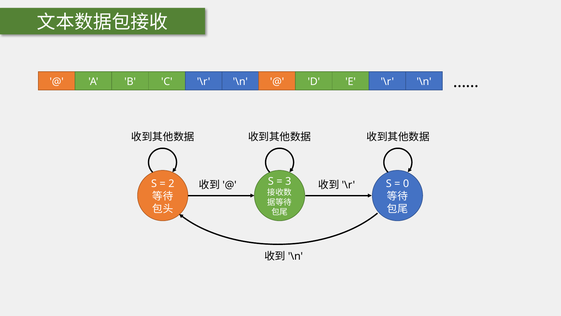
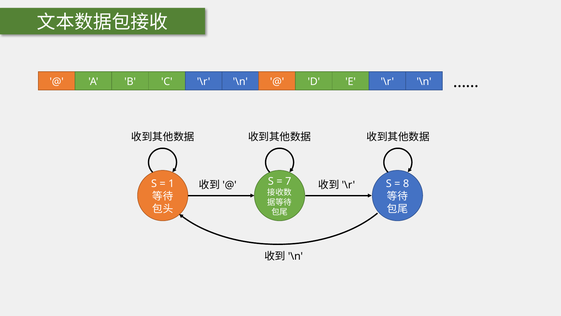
3: 3 -> 7
2: 2 -> 1
0: 0 -> 8
